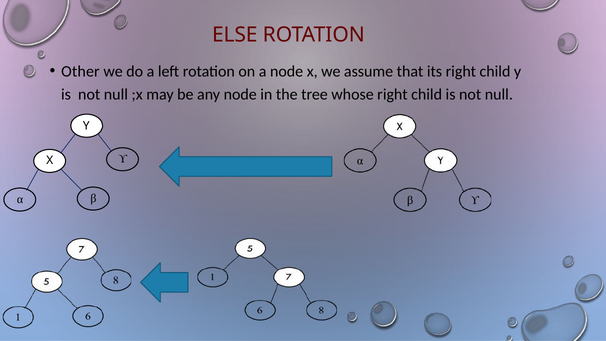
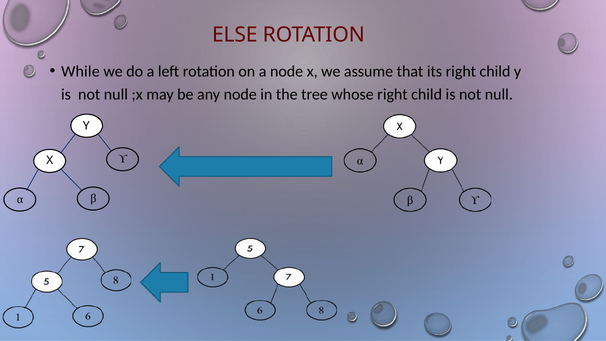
Other: Other -> While
